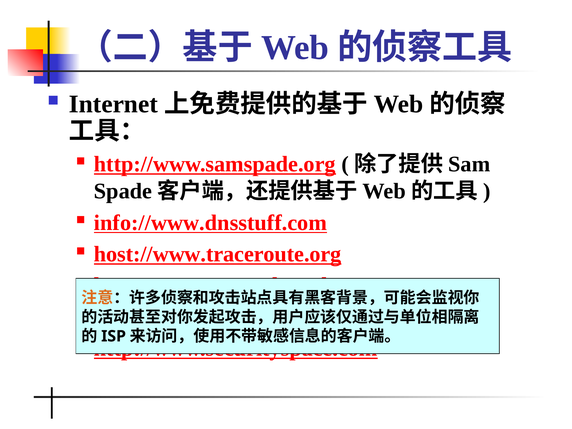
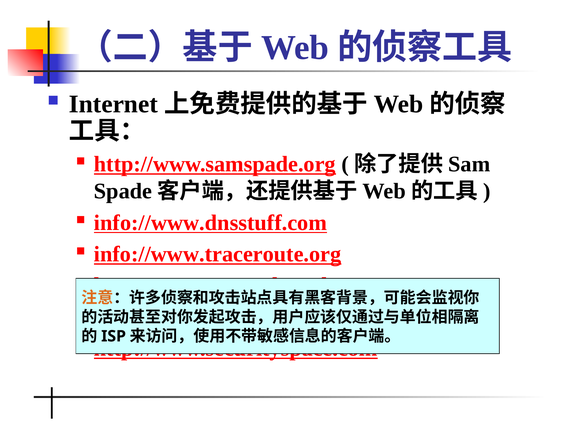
host://www.traceroute.org: host://www.traceroute.org -> info://www.traceroute.org
